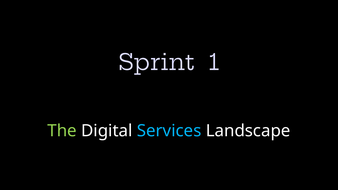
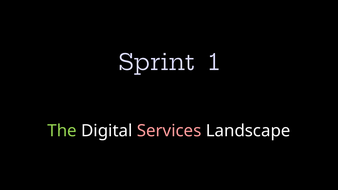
Services colour: light blue -> pink
